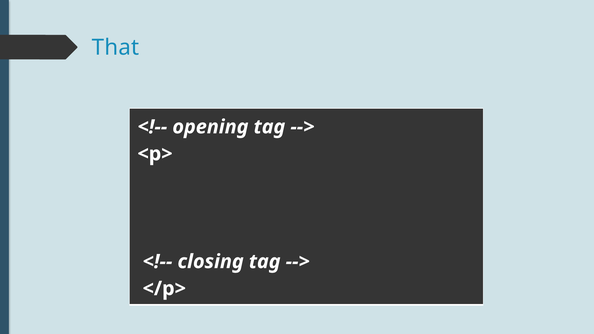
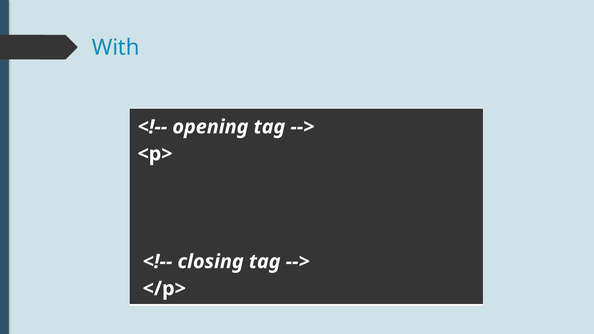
That: That -> With
